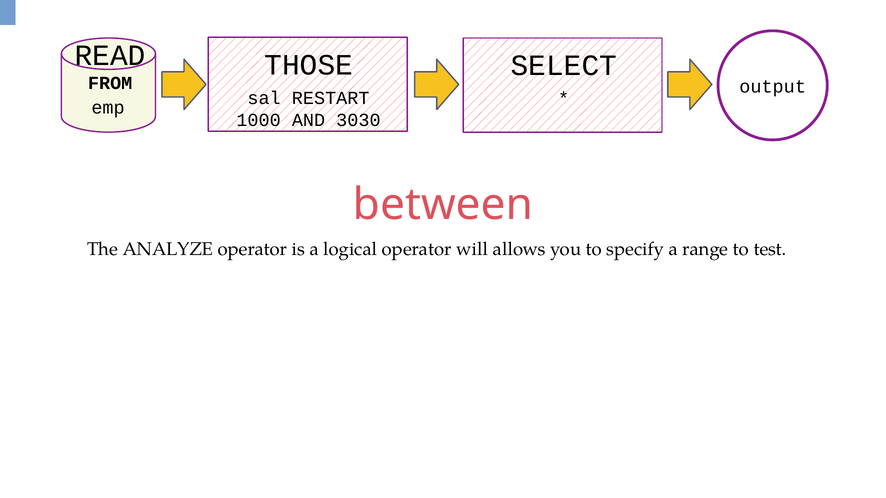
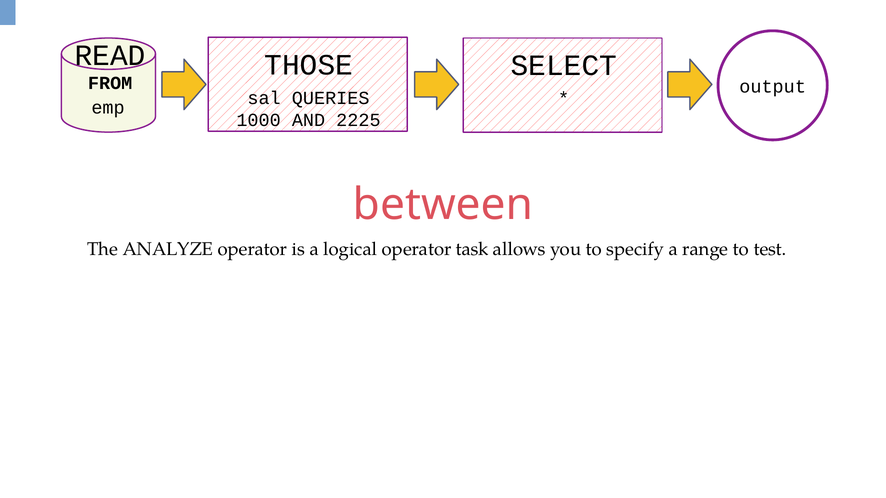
RESTART: RESTART -> QUERIES
3030: 3030 -> 2225
will: will -> task
